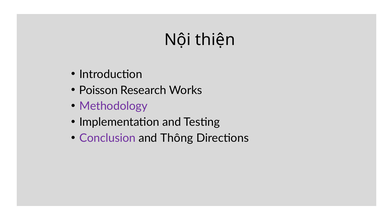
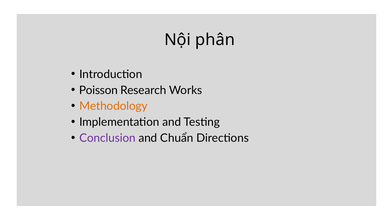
thiện: thiện -> phân
Methodology colour: purple -> orange
Thông: Thông -> Chuẩn
